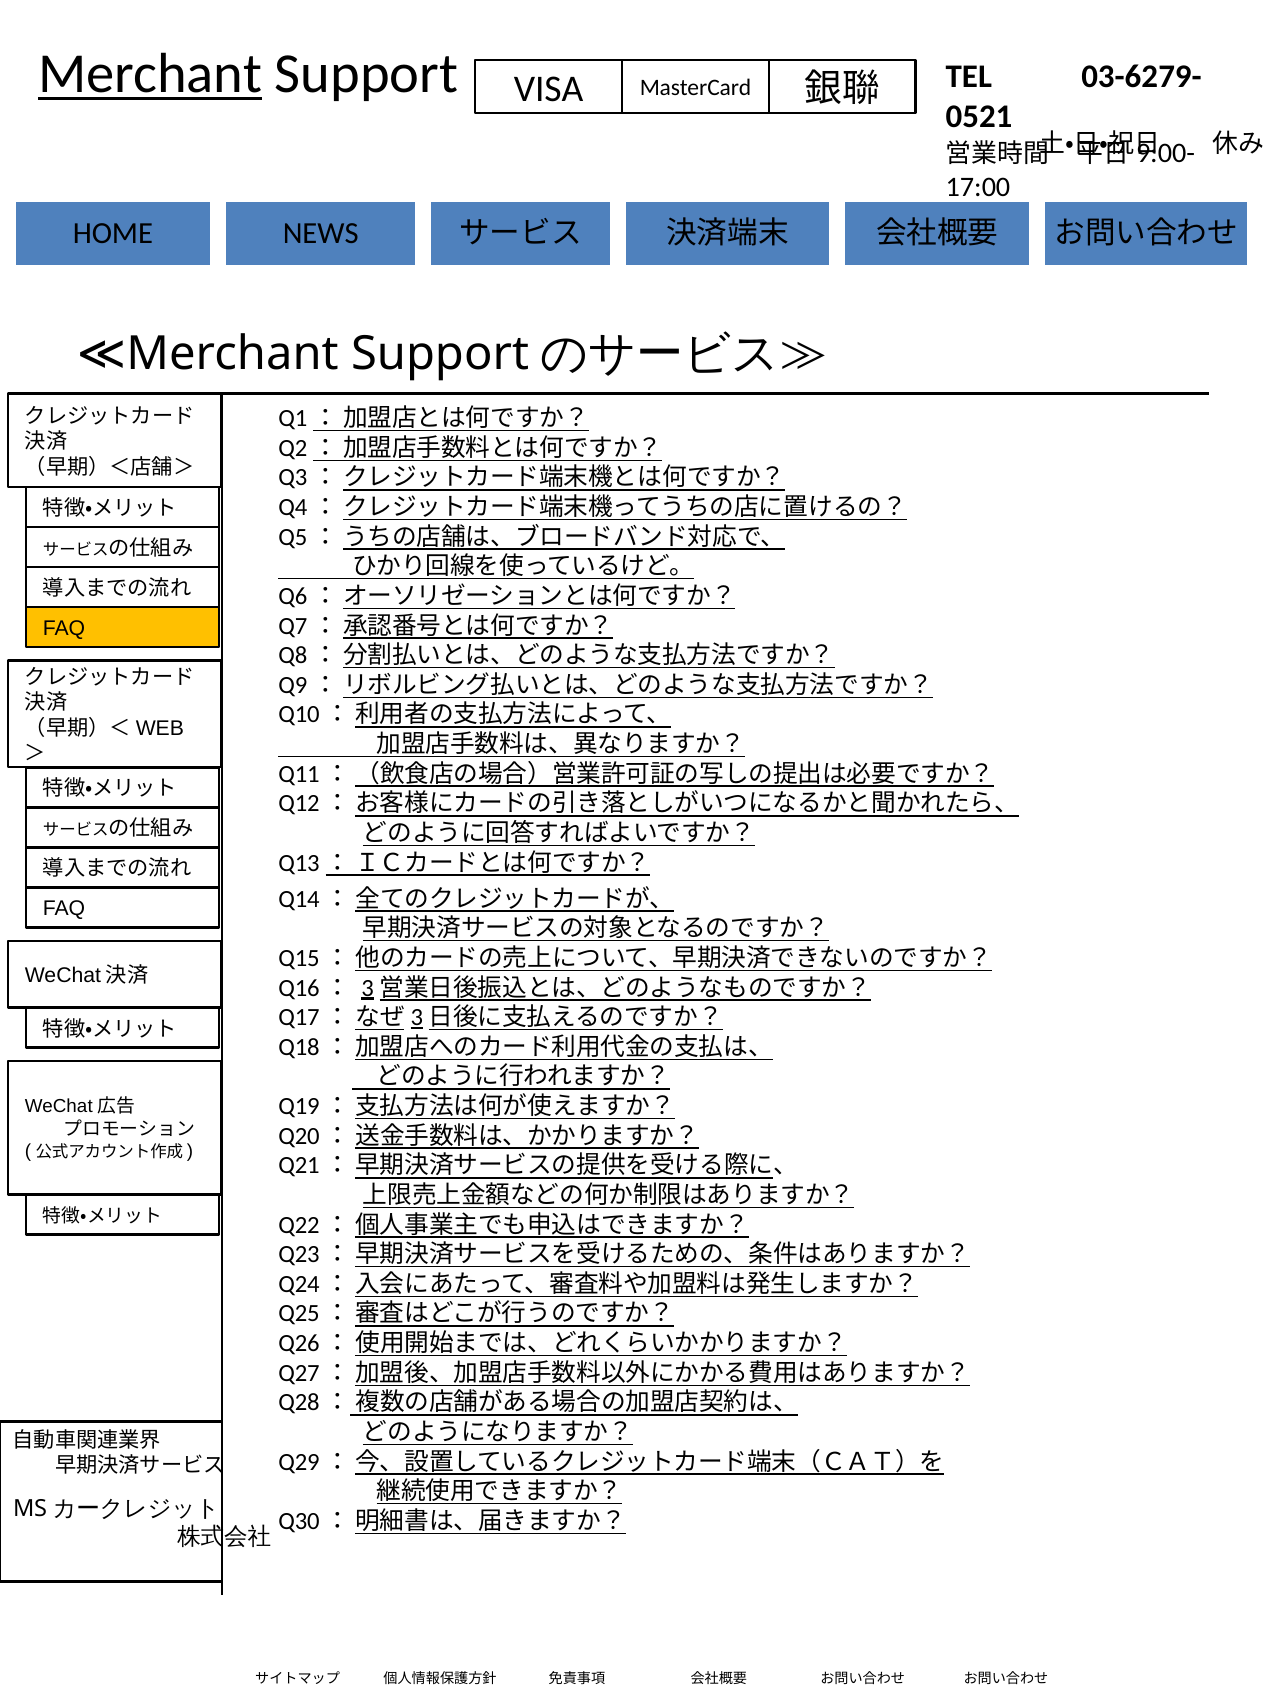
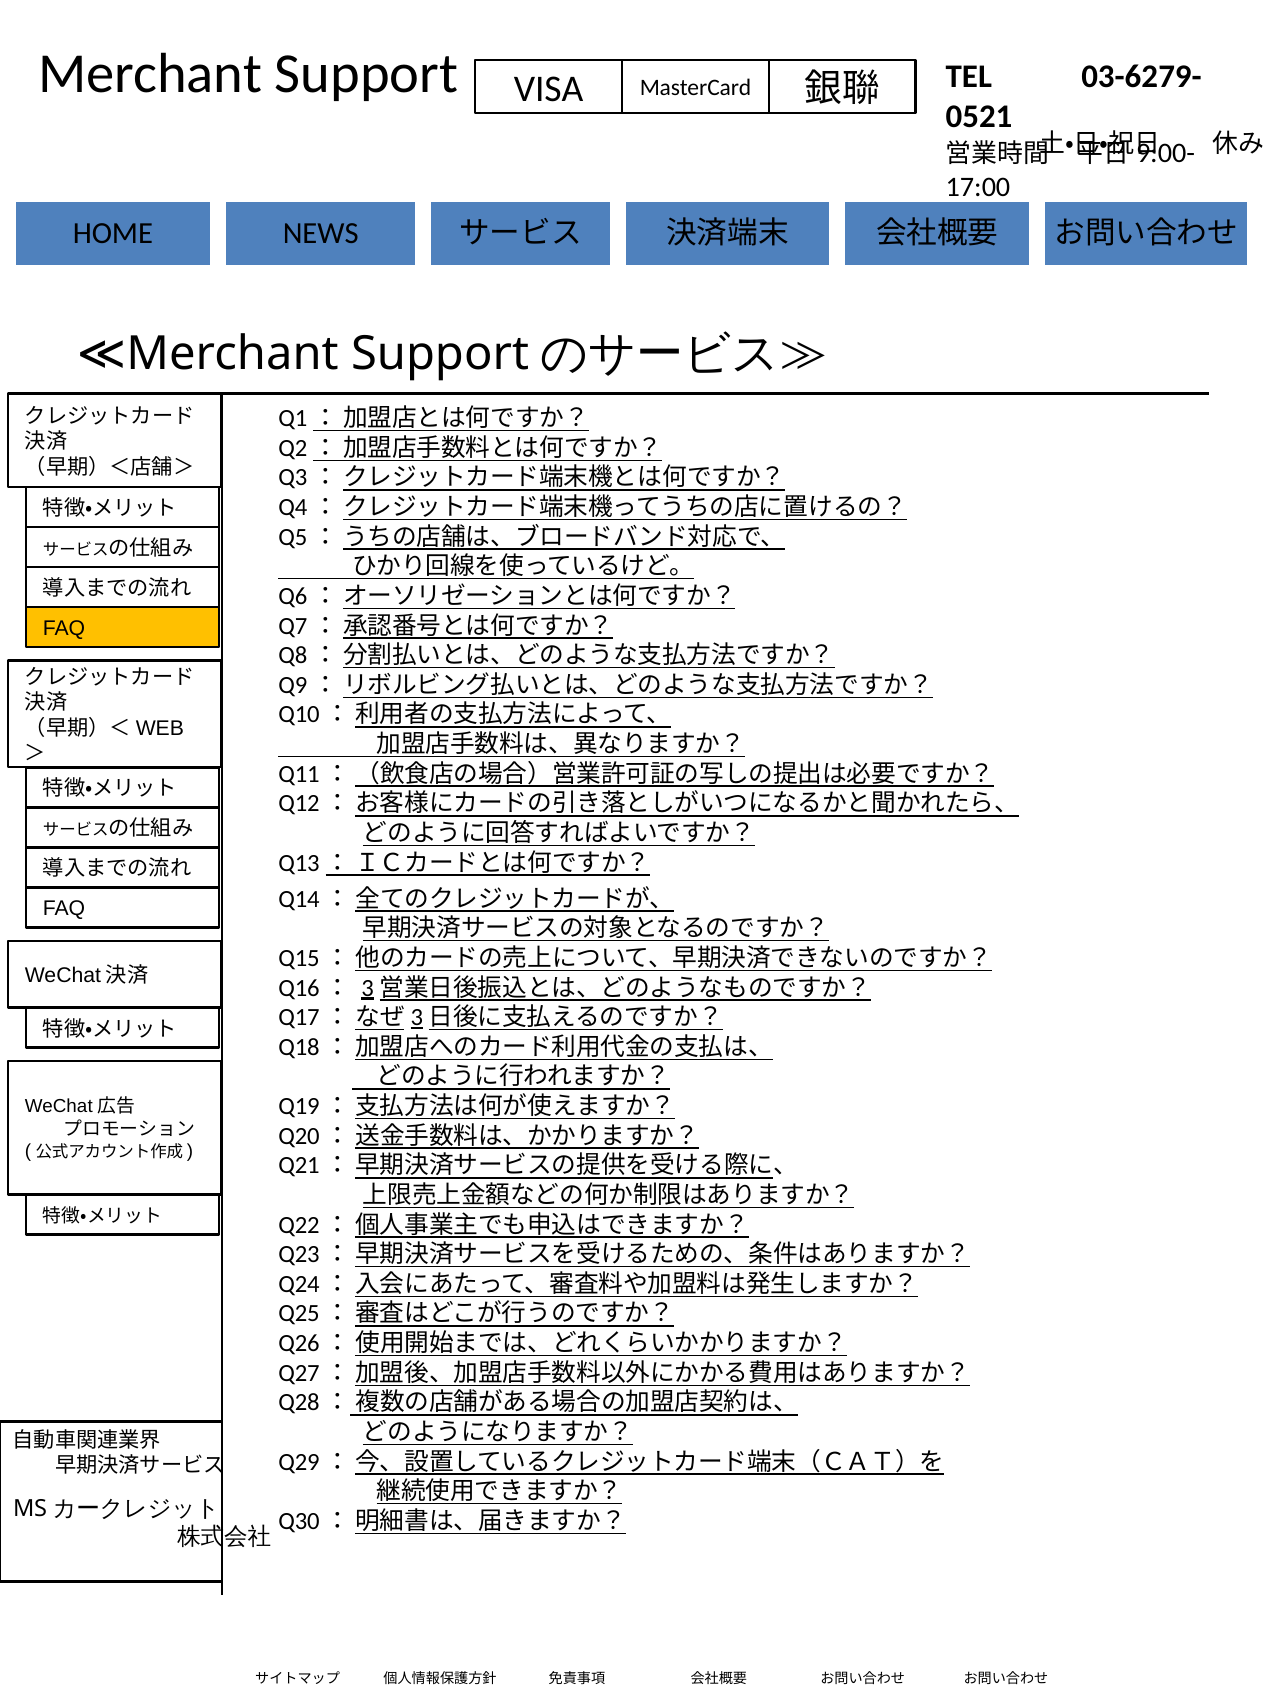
Merchant at (150, 74) underline: present -> none
